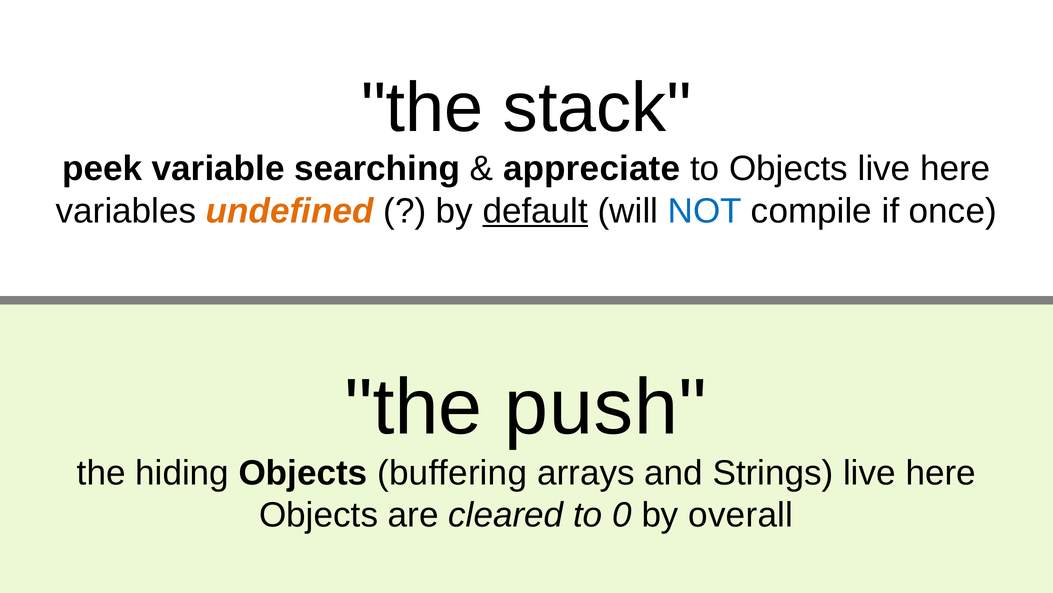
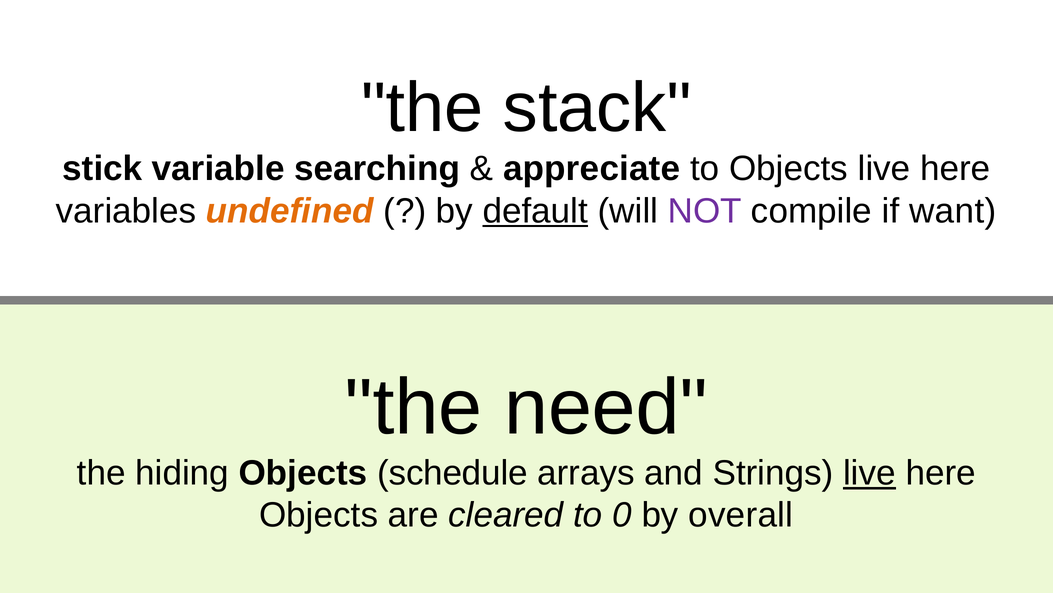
peek: peek -> stick
NOT colour: blue -> purple
once: once -> want
push: push -> need
buffering: buffering -> schedule
live at (870, 473) underline: none -> present
